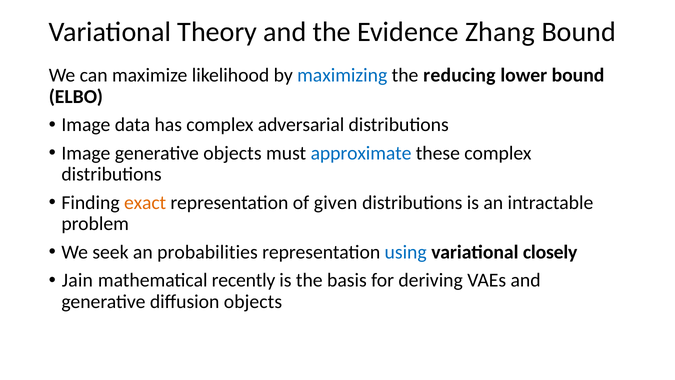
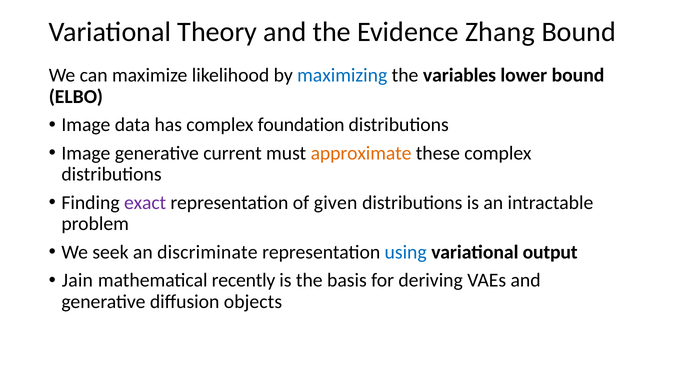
reducing: reducing -> variables
adversarial: adversarial -> foundation
generative objects: objects -> current
approximate colour: blue -> orange
exact colour: orange -> purple
probabilities: probabilities -> discriminate
closely: closely -> output
